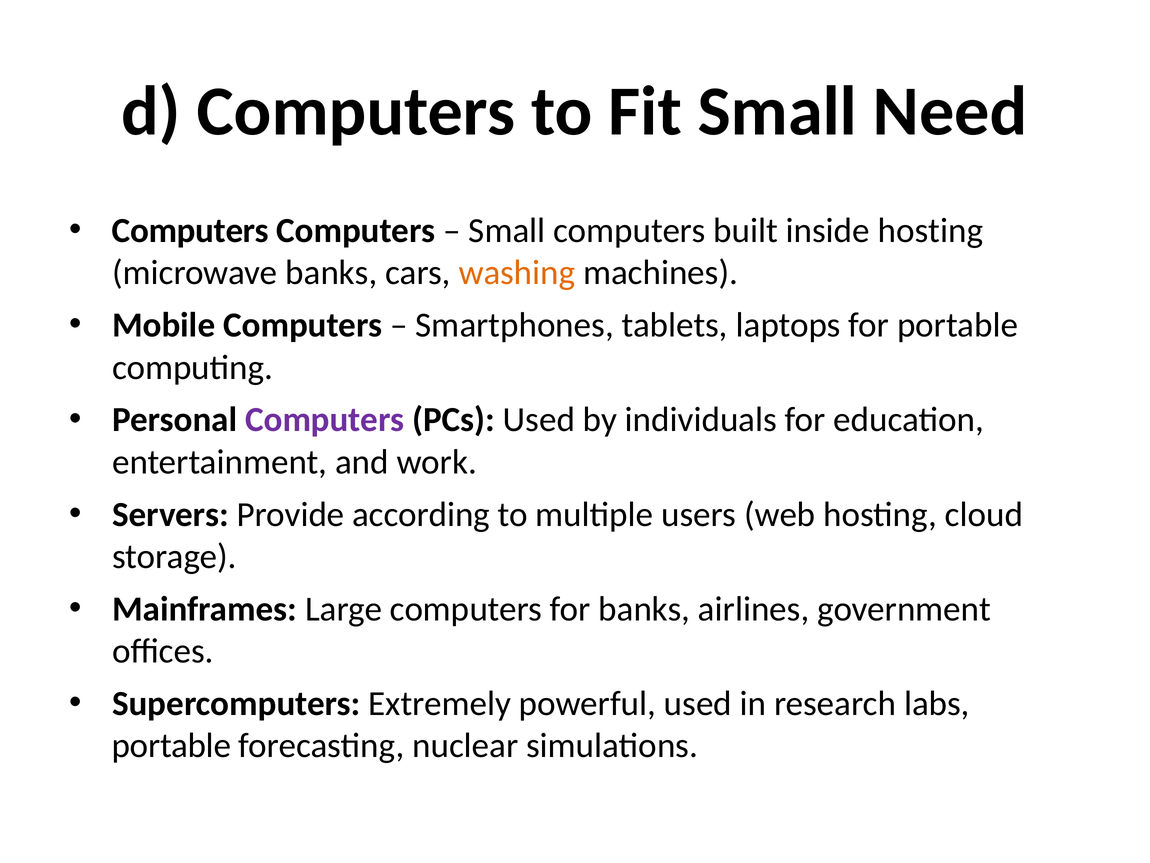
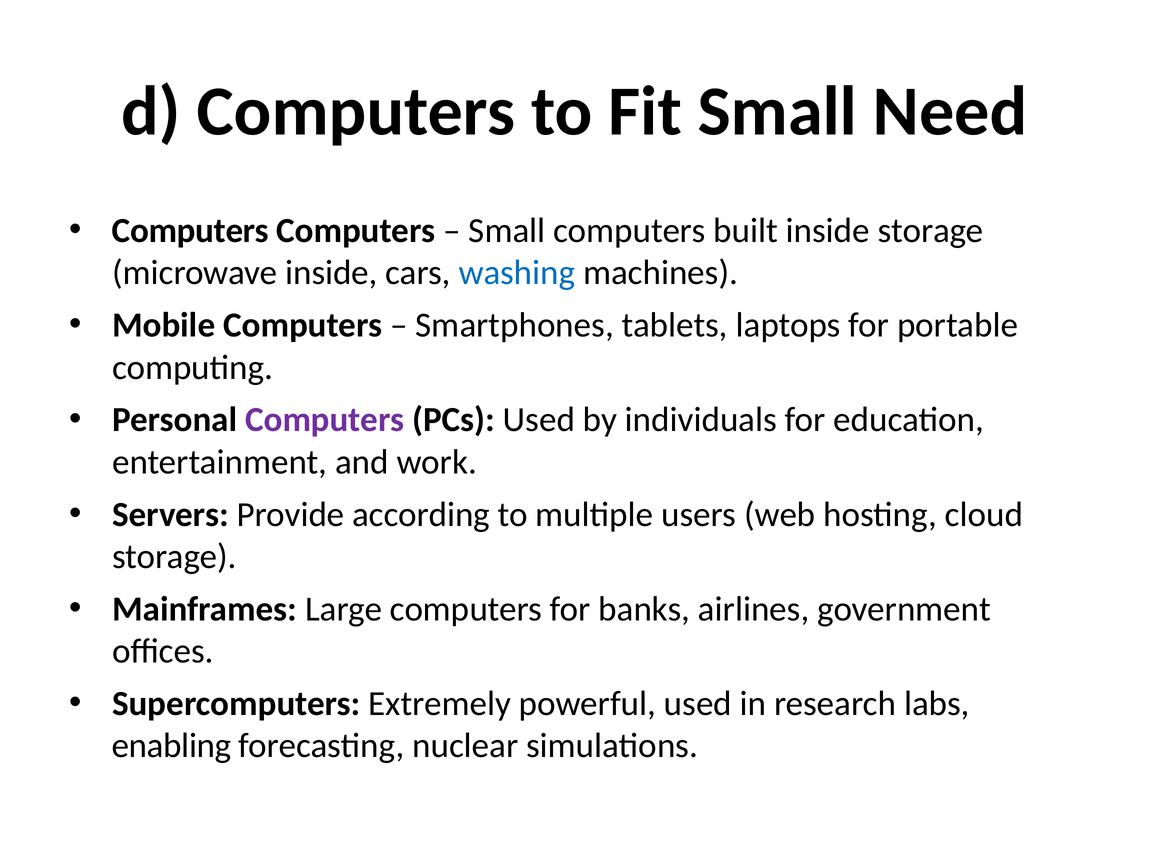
inside hosting: hosting -> storage
microwave banks: banks -> inside
washing colour: orange -> blue
portable at (172, 745): portable -> enabling
